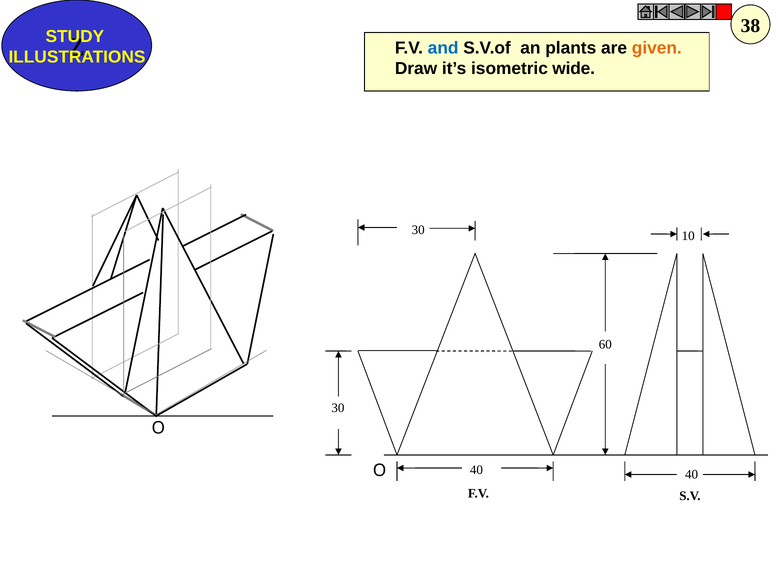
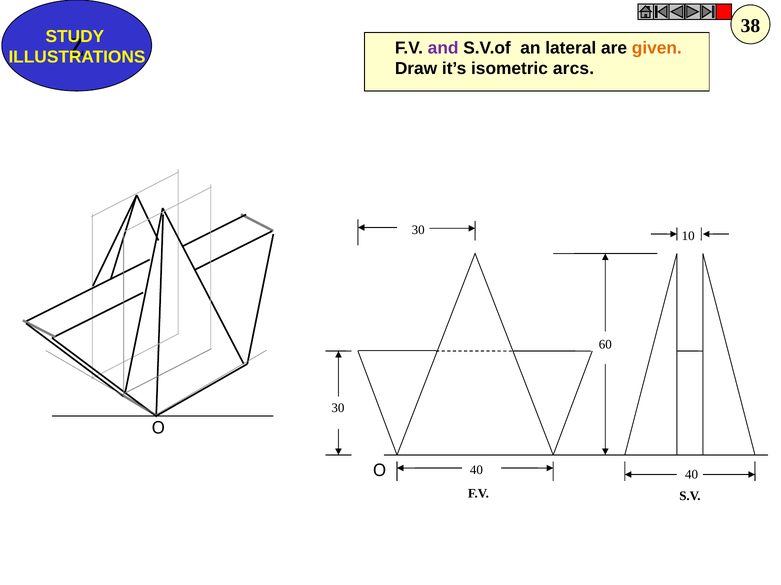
and colour: blue -> purple
plants: plants -> lateral
wide: wide -> arcs
